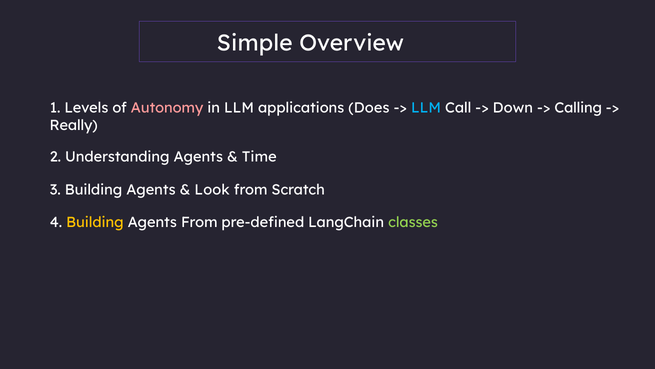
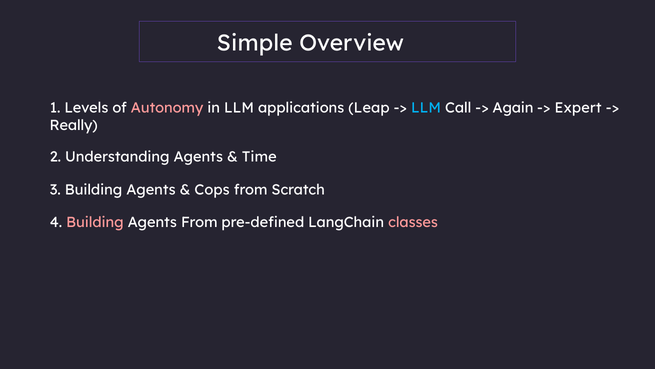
Does: Does -> Leap
Down: Down -> Again
Calling: Calling -> Expert
Look: Look -> Cops
Building at (95, 222) colour: yellow -> pink
classes colour: light green -> pink
